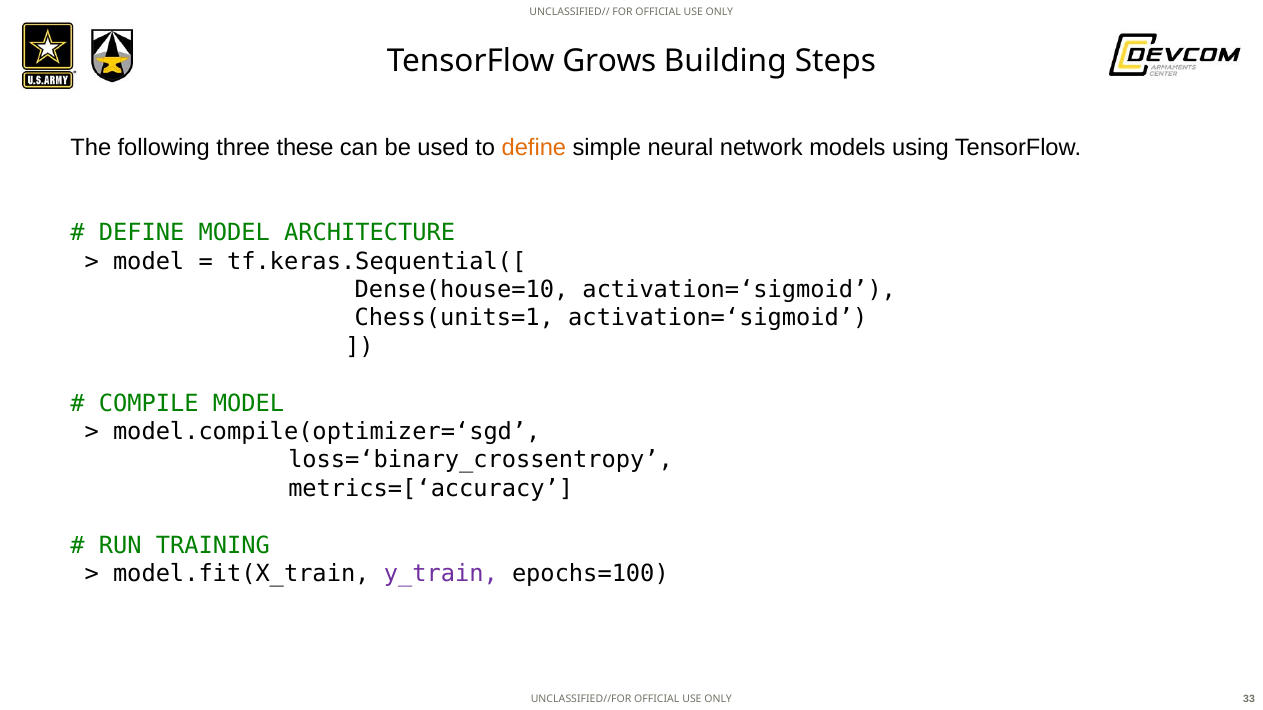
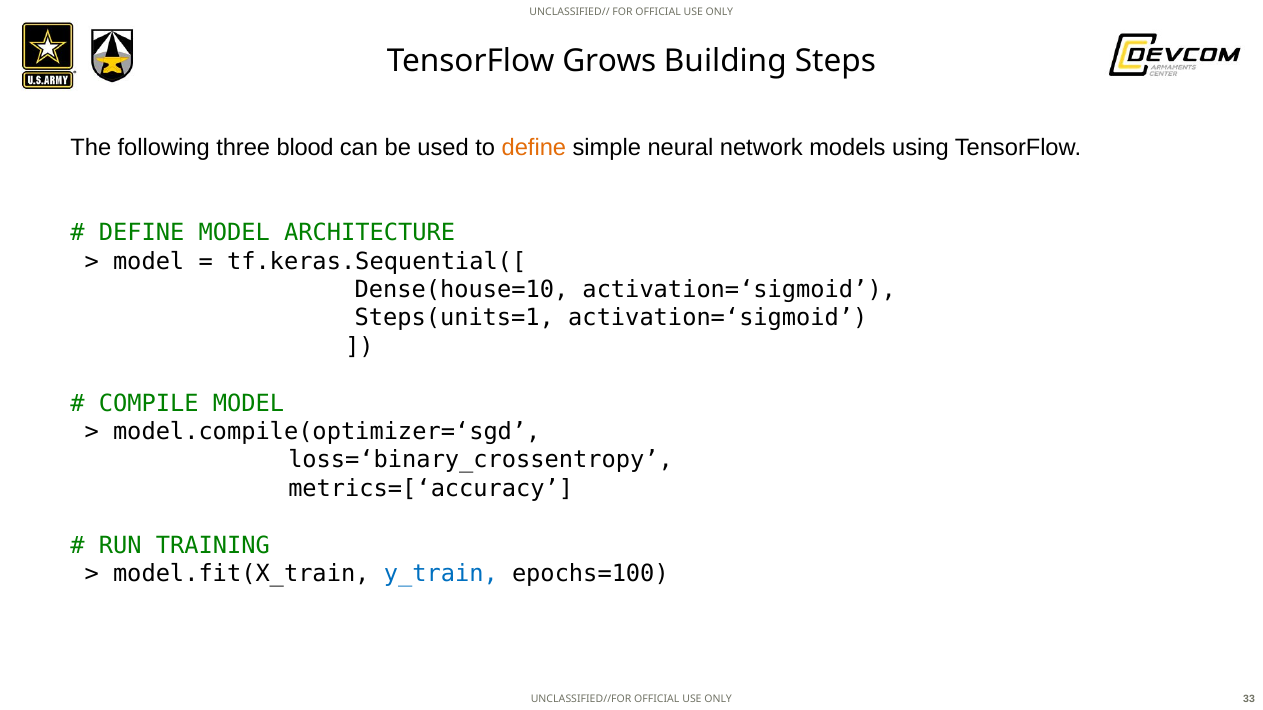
these: these -> blood
Chess(units=1: Chess(units=1 -> Steps(units=1
y_train colour: purple -> blue
